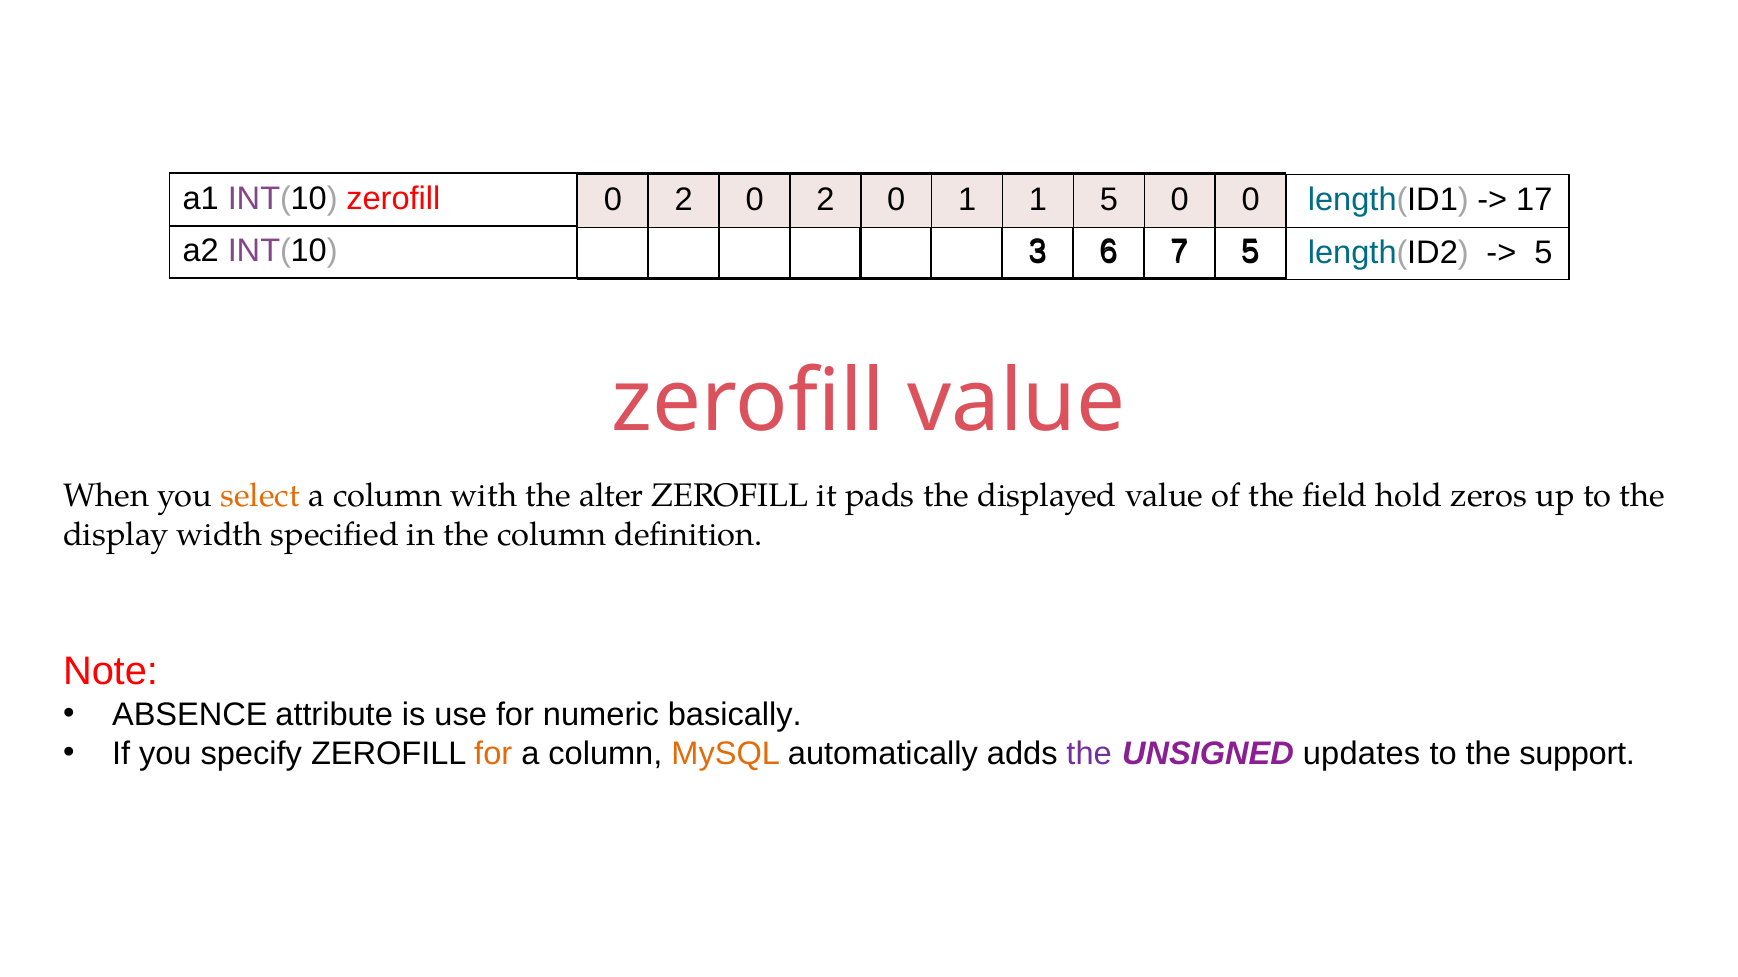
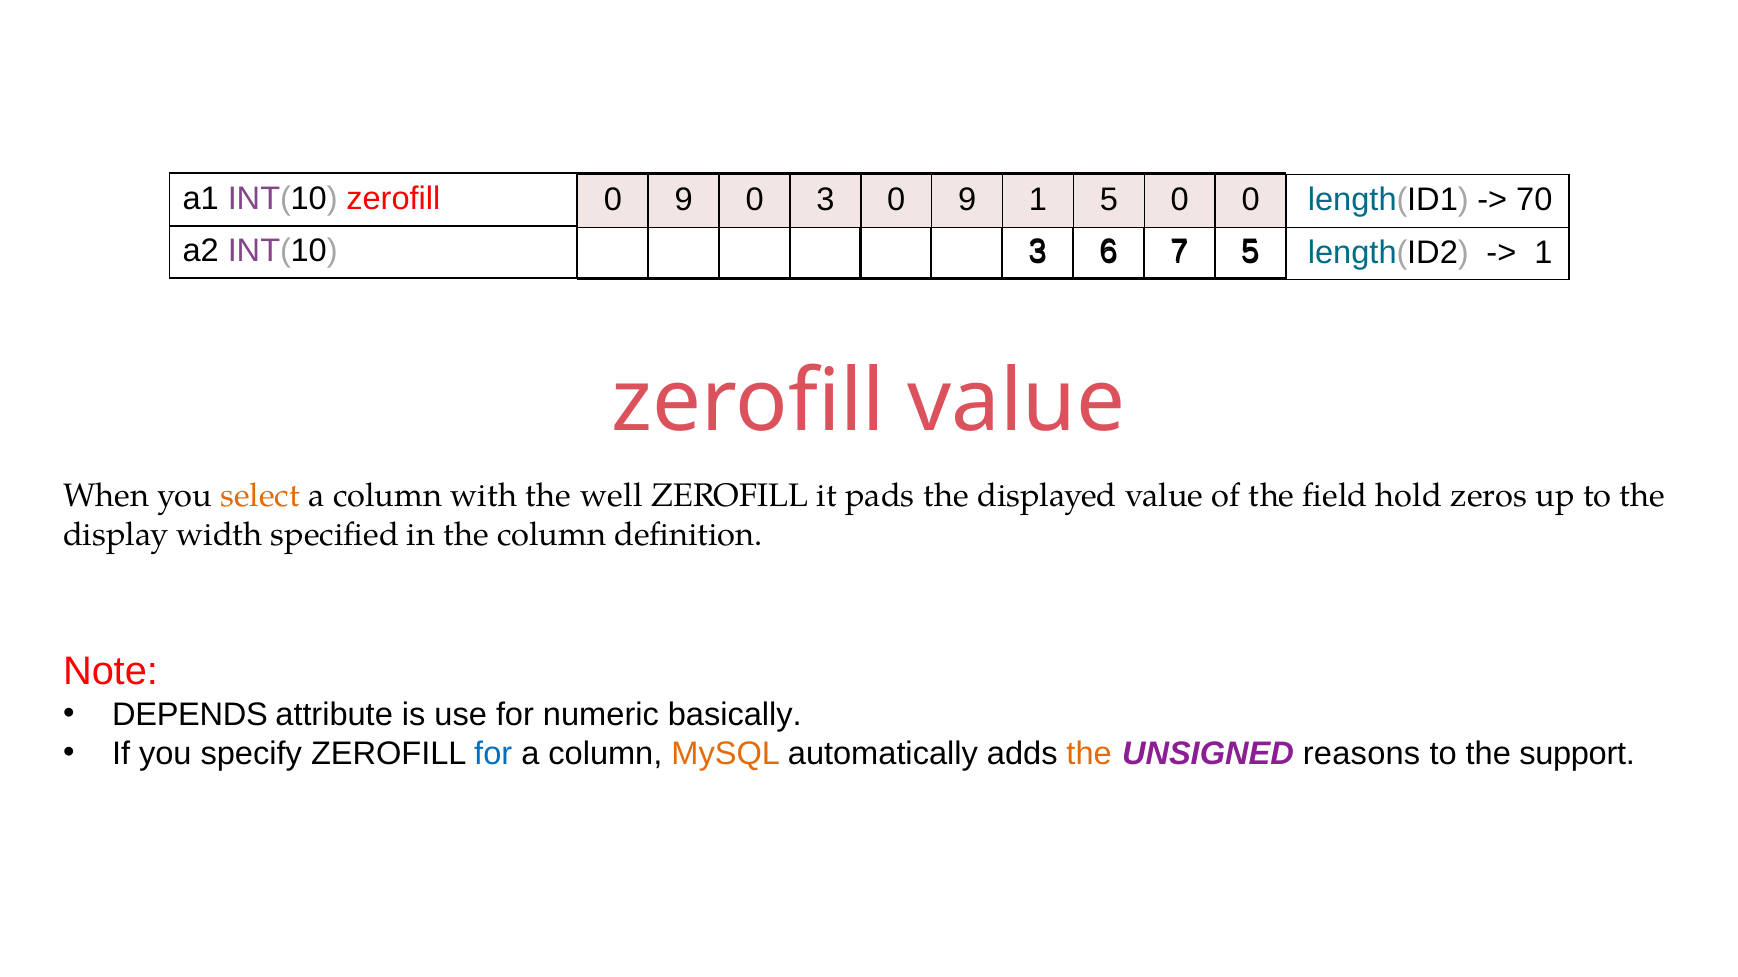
2 at (684, 200): 2 -> 9
2 at (825, 200): 2 -> 3
1 at (967, 200): 1 -> 9
17: 17 -> 70
5 at (1543, 253): 5 -> 1
alter: alter -> well
ABSENCE: ABSENCE -> DEPENDS
for at (493, 754) colour: orange -> blue
the at (1089, 754) colour: purple -> orange
updates: updates -> reasons
